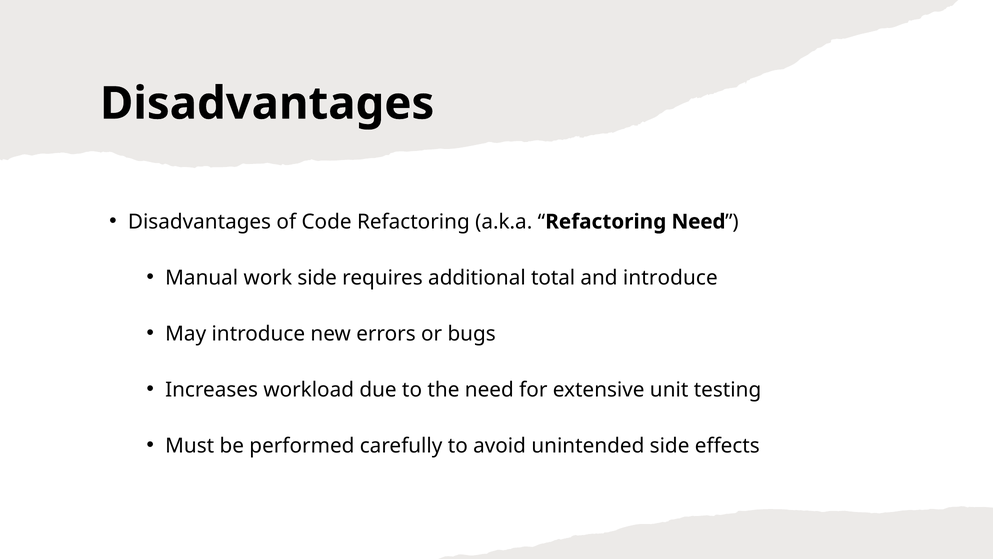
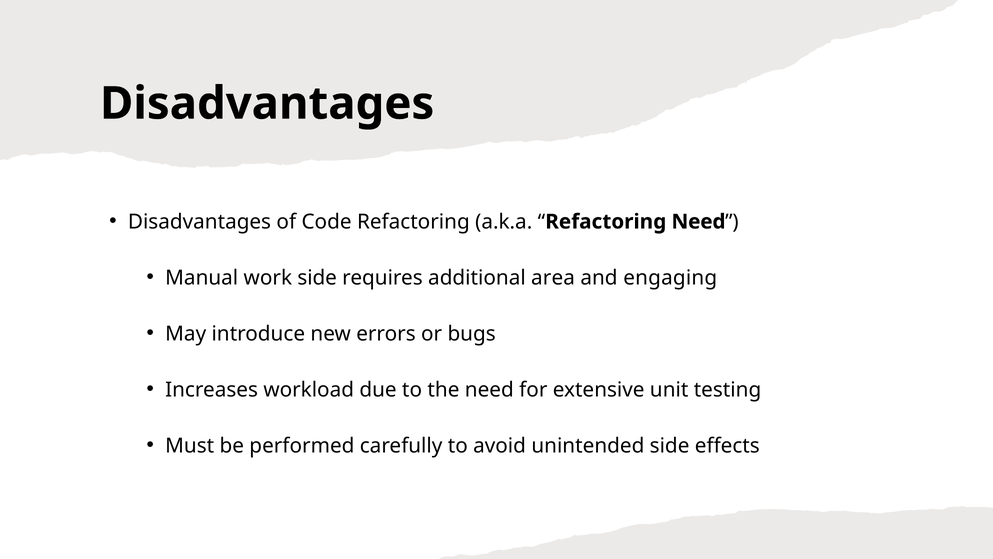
total: total -> area
and introduce: introduce -> engaging
